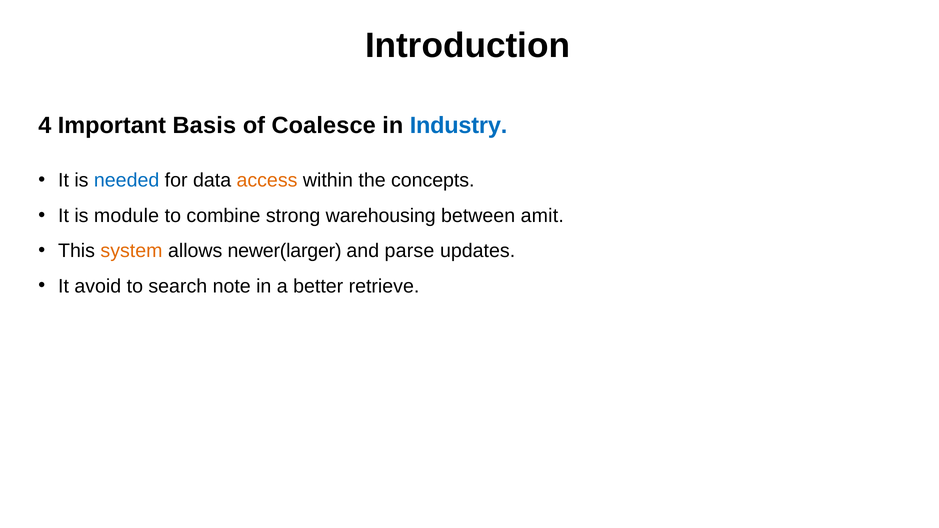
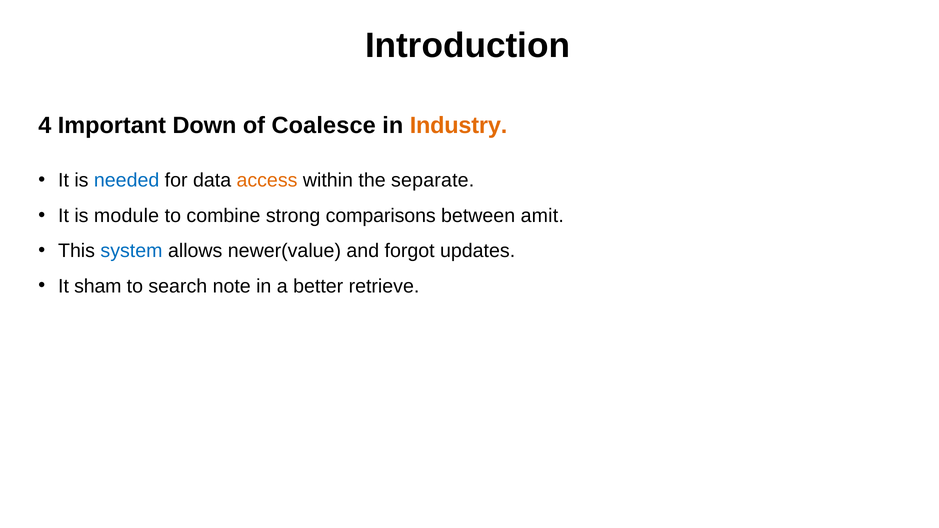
Basis: Basis -> Down
Industry colour: blue -> orange
concepts: concepts -> separate
warehousing: warehousing -> comparisons
system colour: orange -> blue
newer(larger: newer(larger -> newer(value
parse: parse -> forgot
avoid: avoid -> sham
